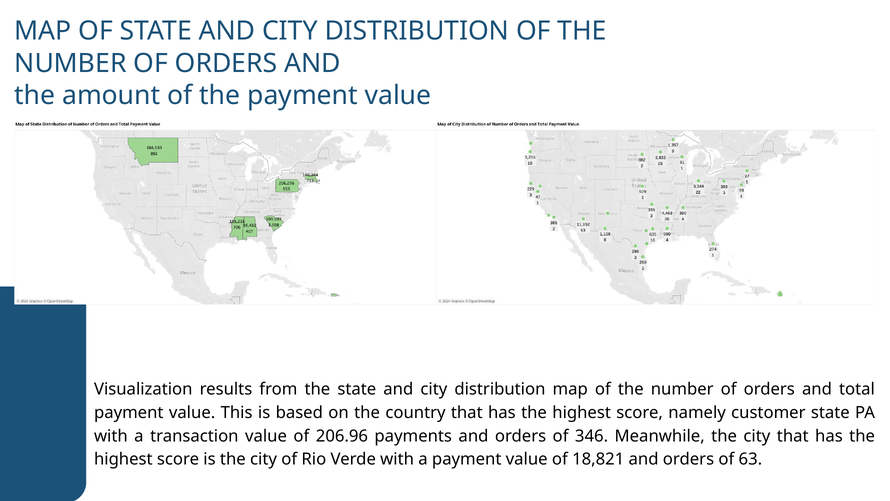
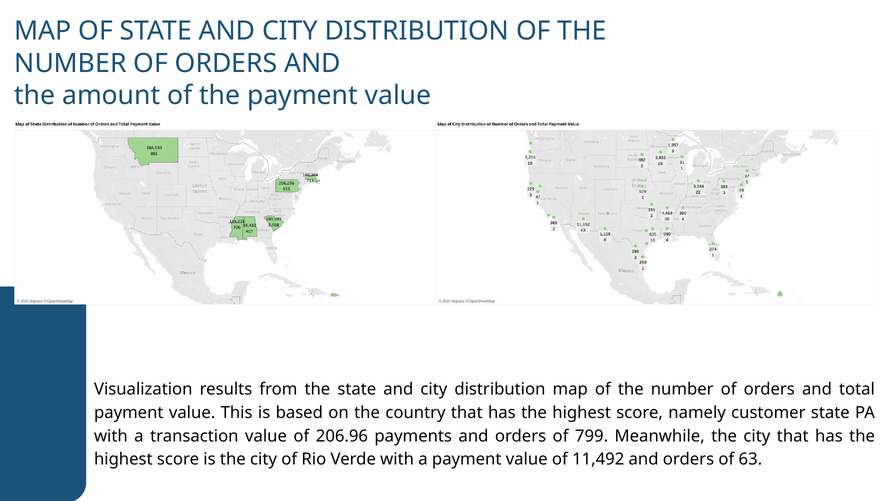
346: 346 -> 799
18,821: 18,821 -> 11,492
